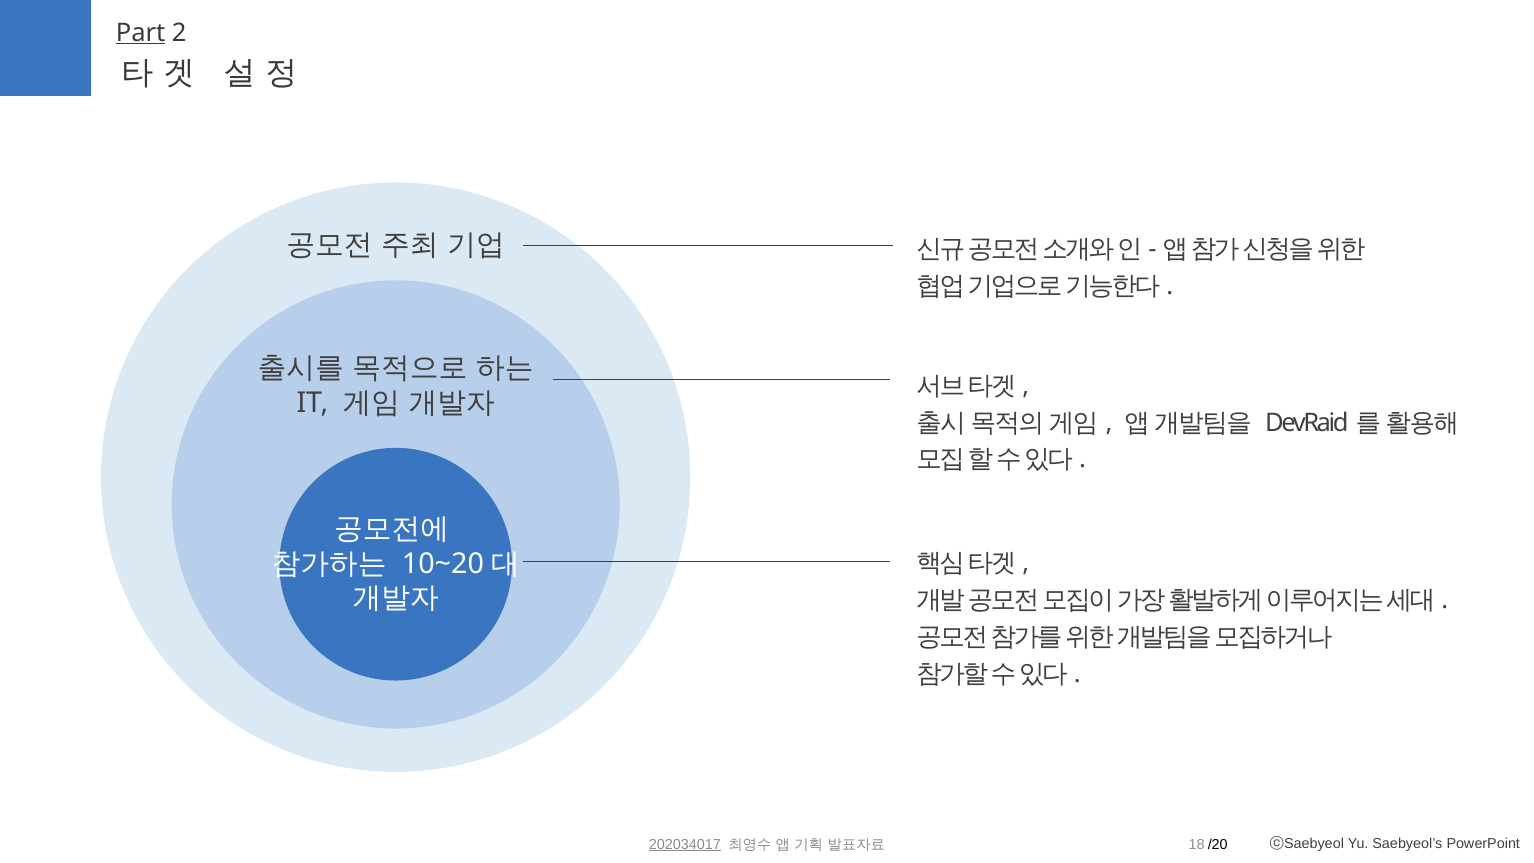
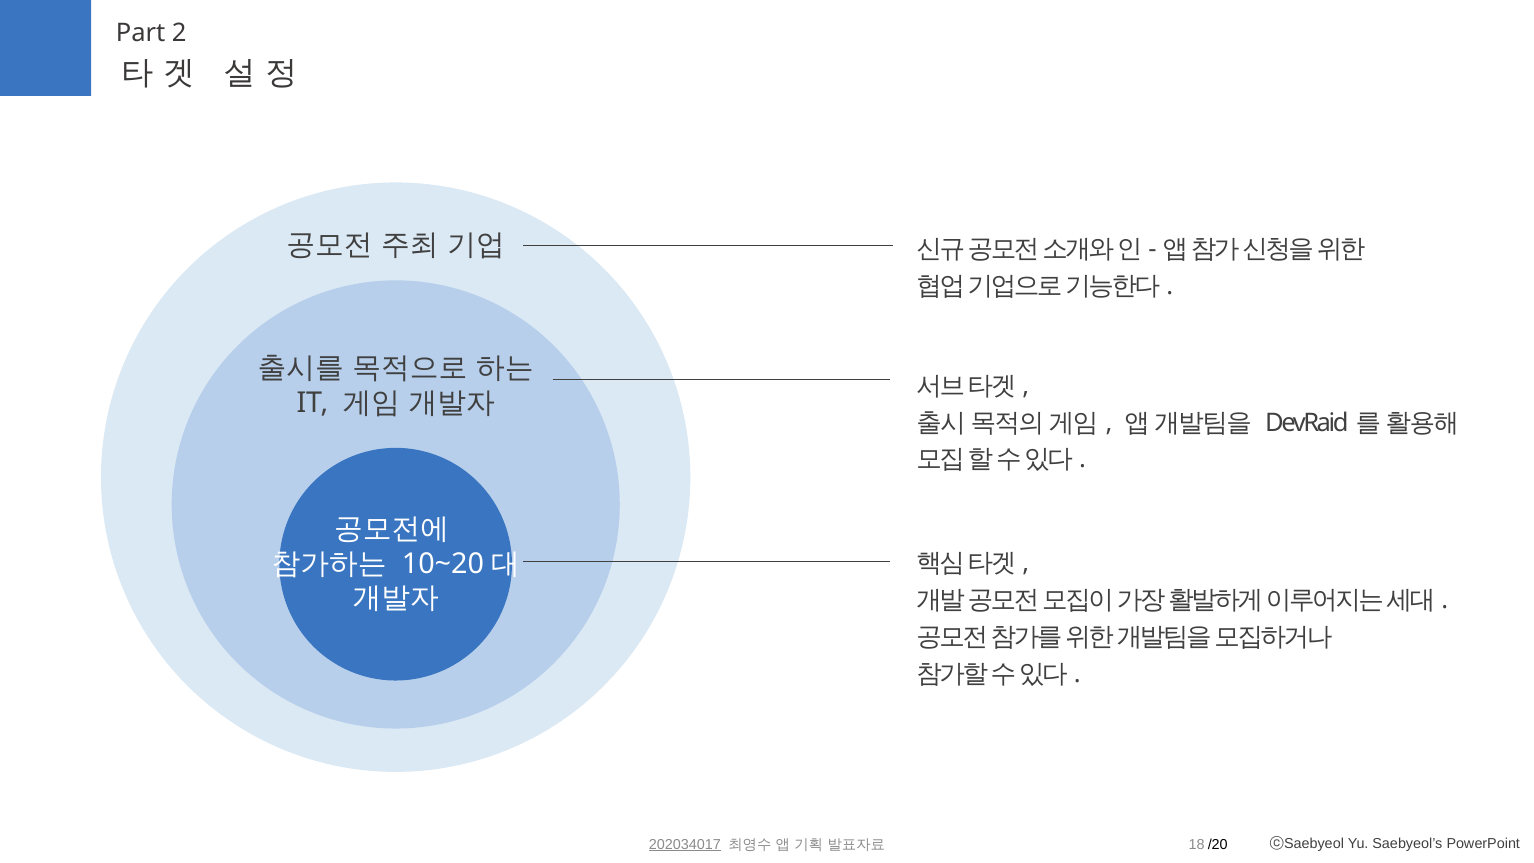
Part underline: present -> none
